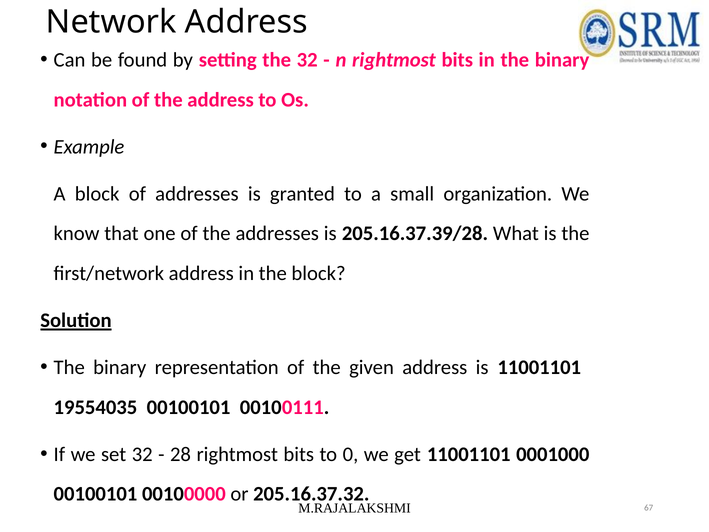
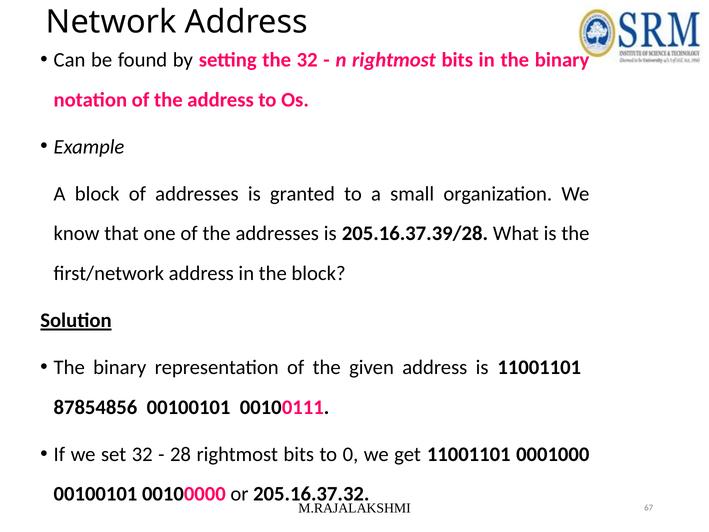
19554035: 19554035 -> 87854856
